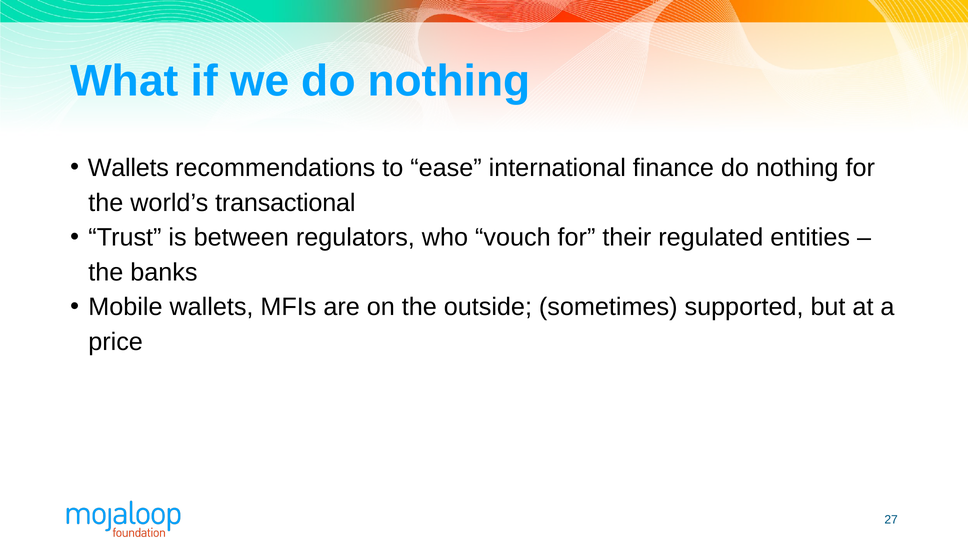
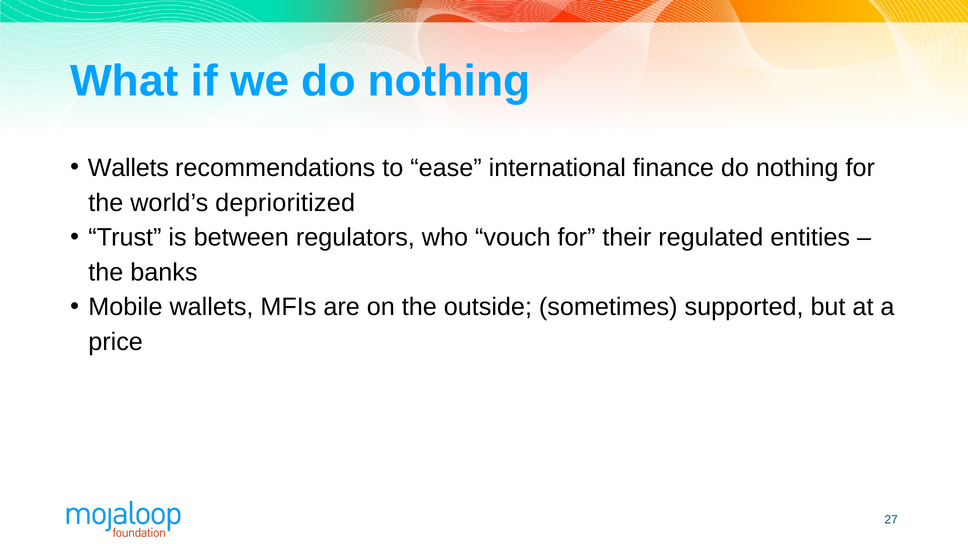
transactional: transactional -> deprioritized
